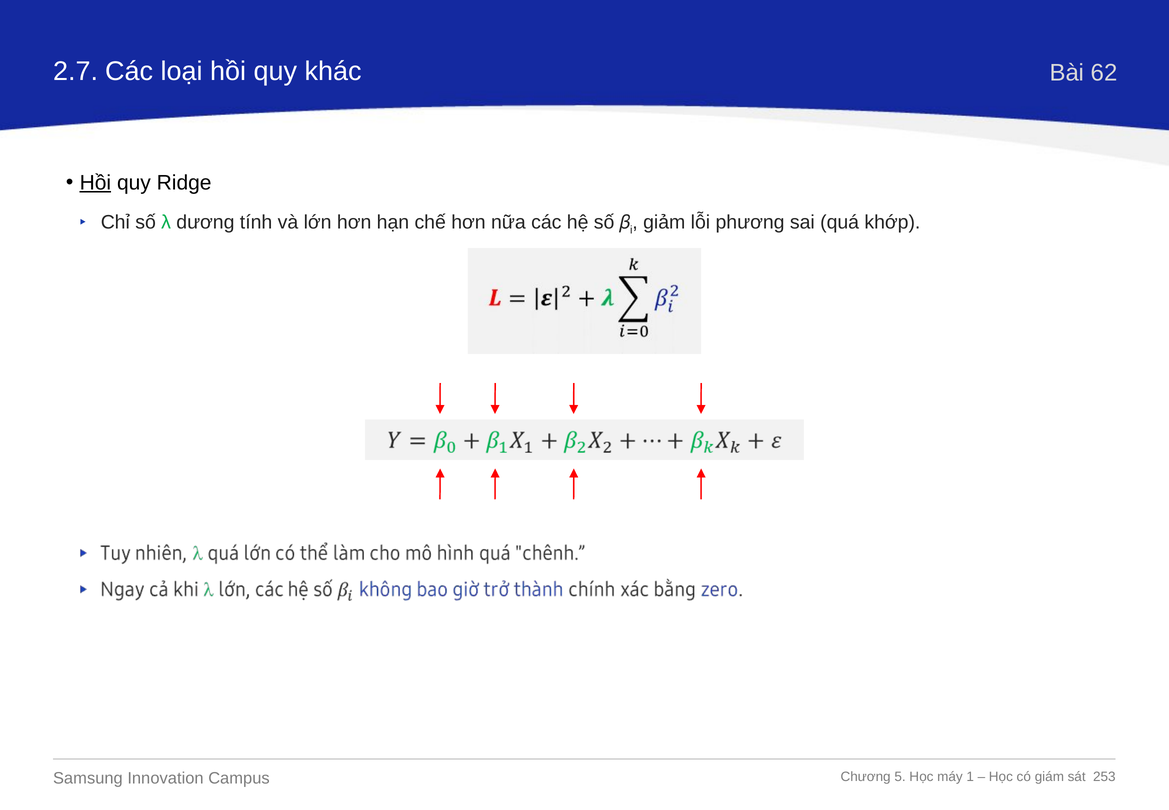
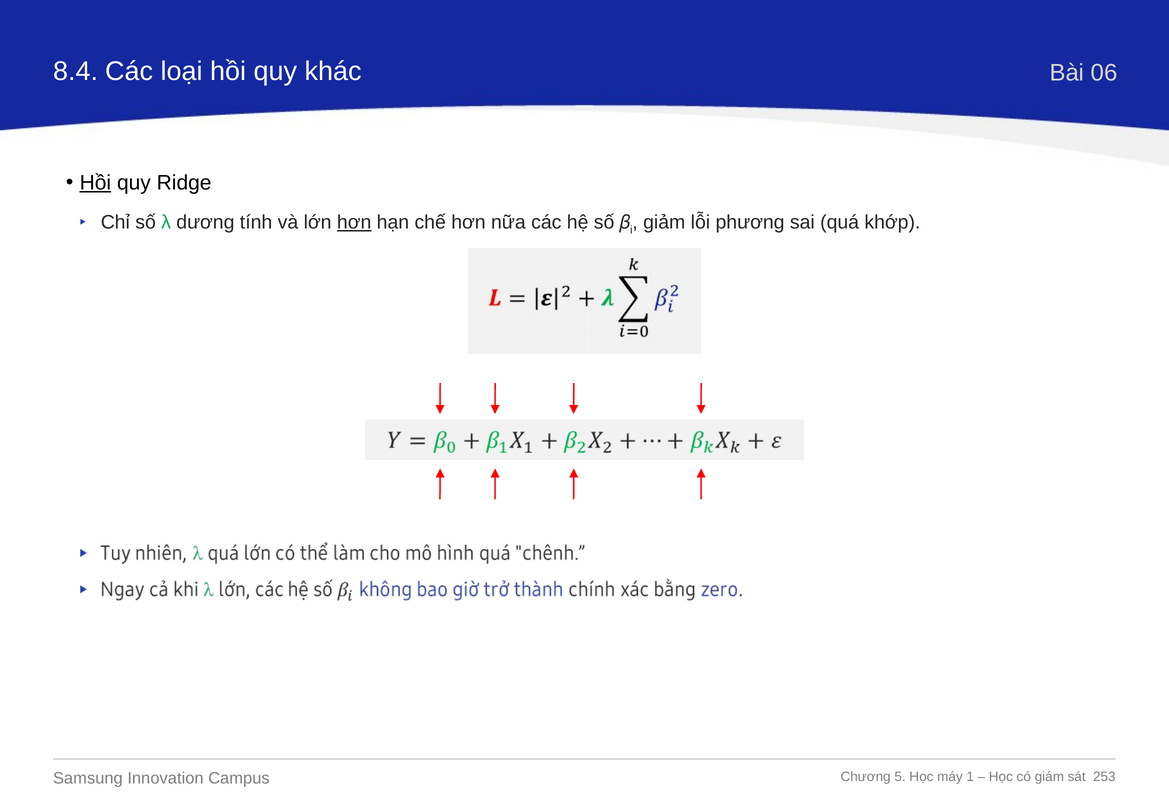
2.7: 2.7 -> 8.4
62: 62 -> 06
hơn at (354, 222) underline: none -> present
